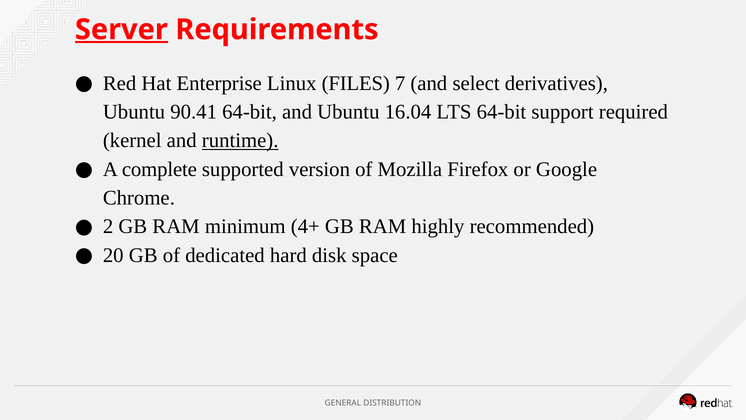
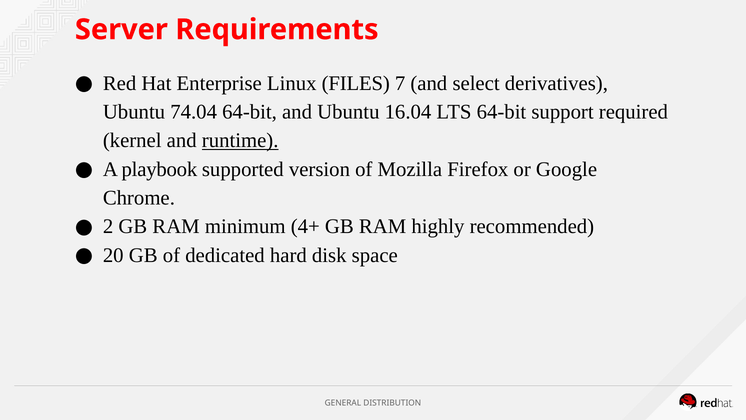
Server underline: present -> none
90.41: 90.41 -> 74.04
complete: complete -> playbook
